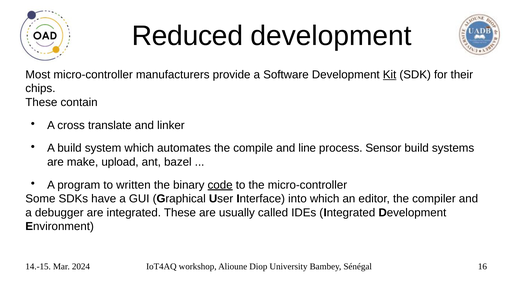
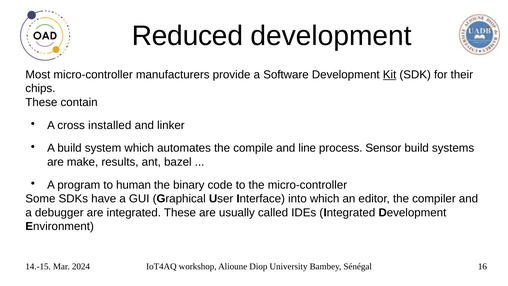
translate: translate -> installed
upload: upload -> results
written: written -> human
code underline: present -> none
